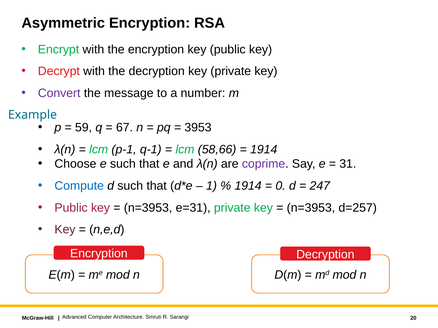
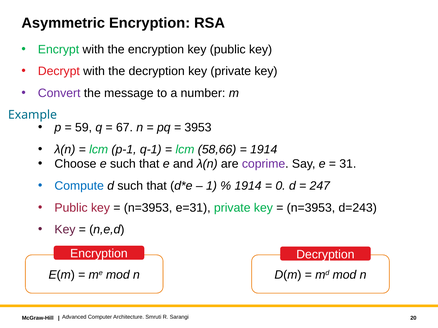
d=257: d=257 -> d=243
